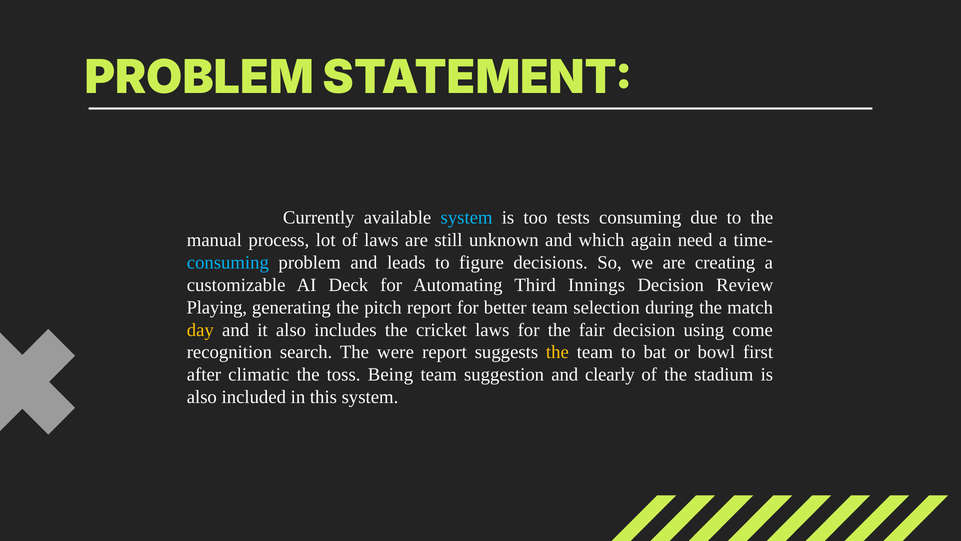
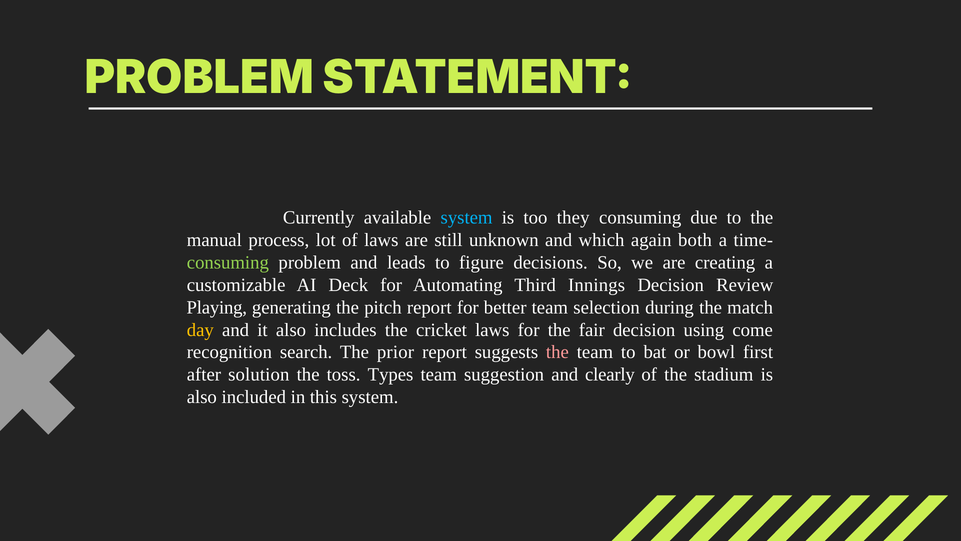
tests: tests -> they
need: need -> both
consuming at (228, 262) colour: light blue -> light green
were: were -> prior
the at (557, 352) colour: yellow -> pink
climatic: climatic -> solution
Being: Being -> Types
